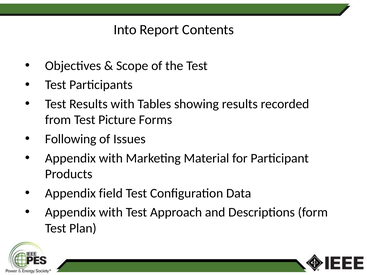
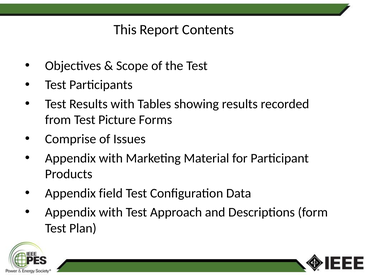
Into: Into -> This
Following: Following -> Comprise
